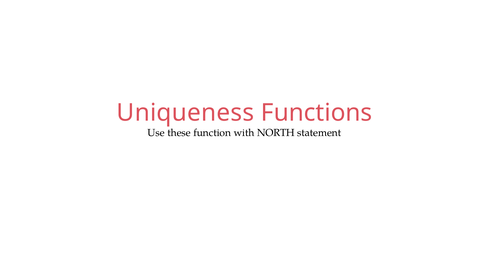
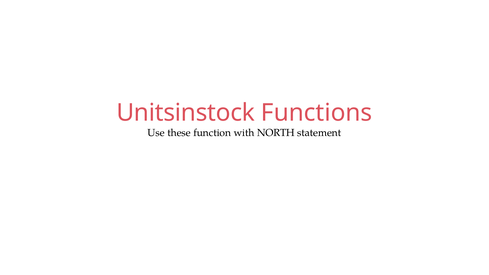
Uniqueness: Uniqueness -> Unitsinstock
